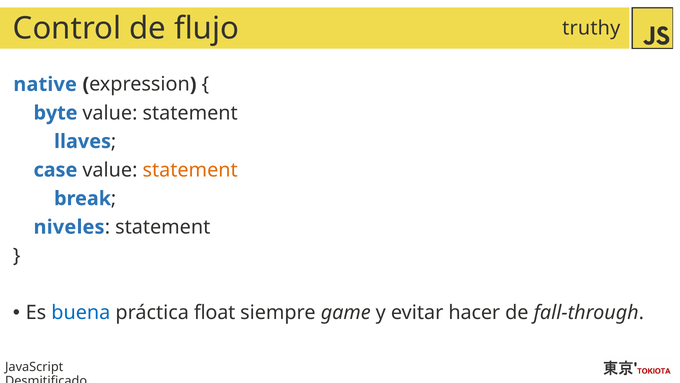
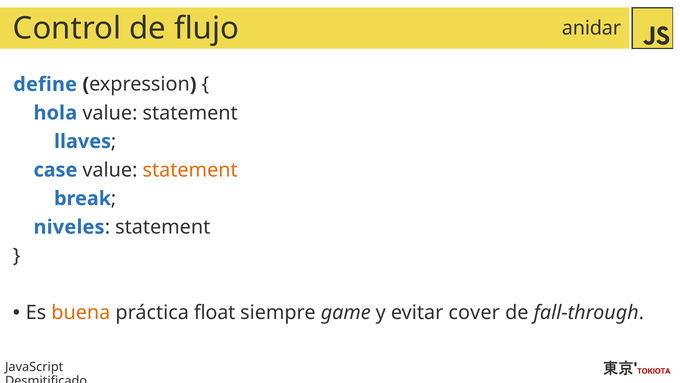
truthy: truthy -> anidar
native: native -> define
byte: byte -> hola
buena colour: blue -> orange
hacer: hacer -> cover
